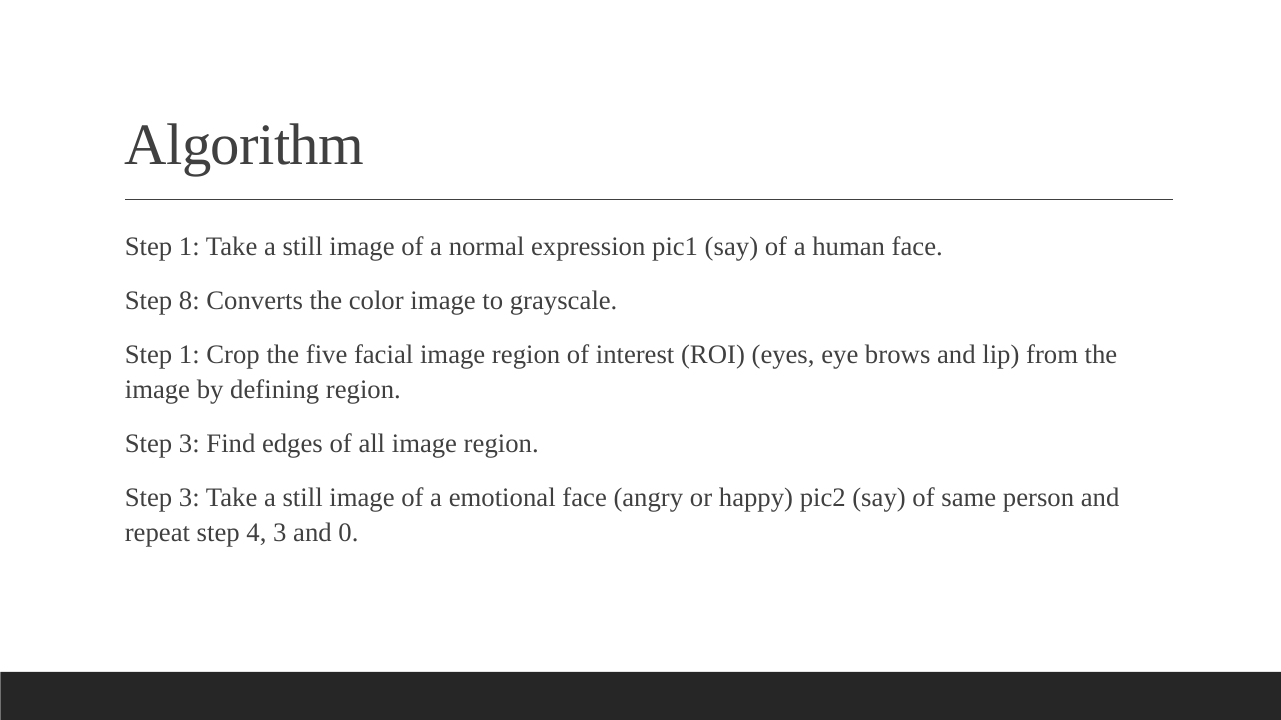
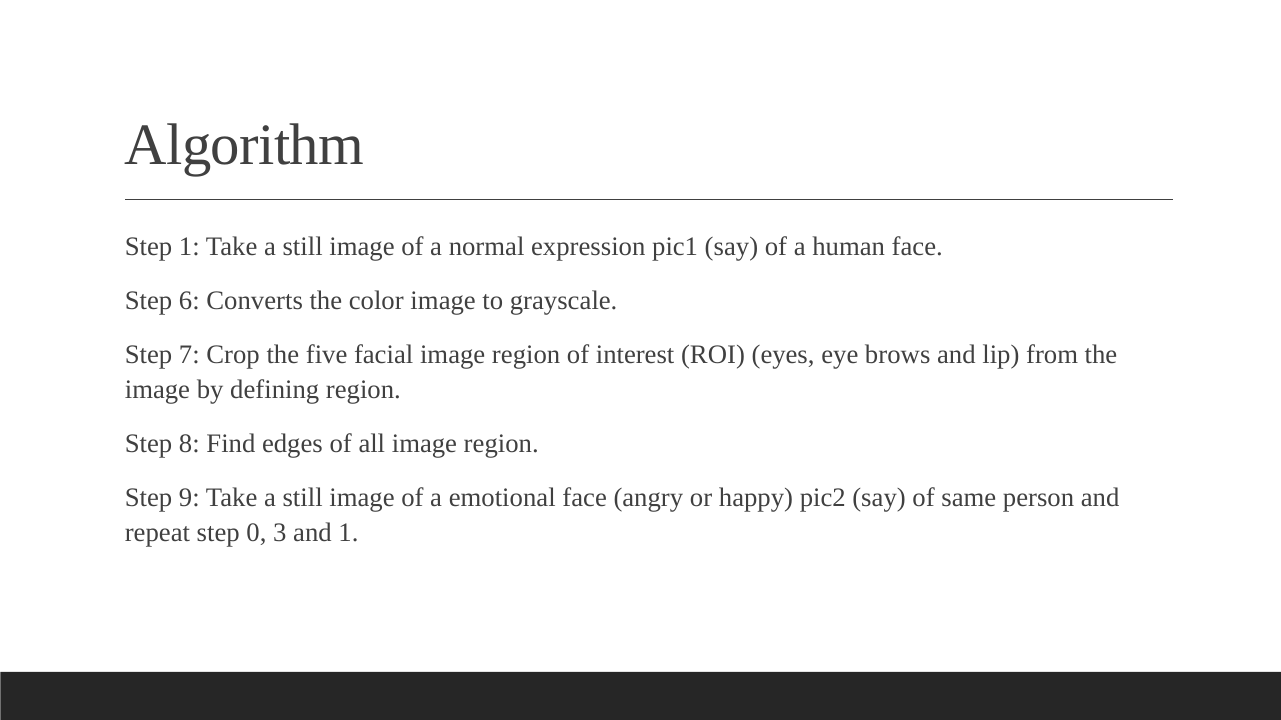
8: 8 -> 6
1 at (189, 355): 1 -> 7
3 at (189, 444): 3 -> 8
3 at (189, 498): 3 -> 9
4: 4 -> 0
and 0: 0 -> 1
